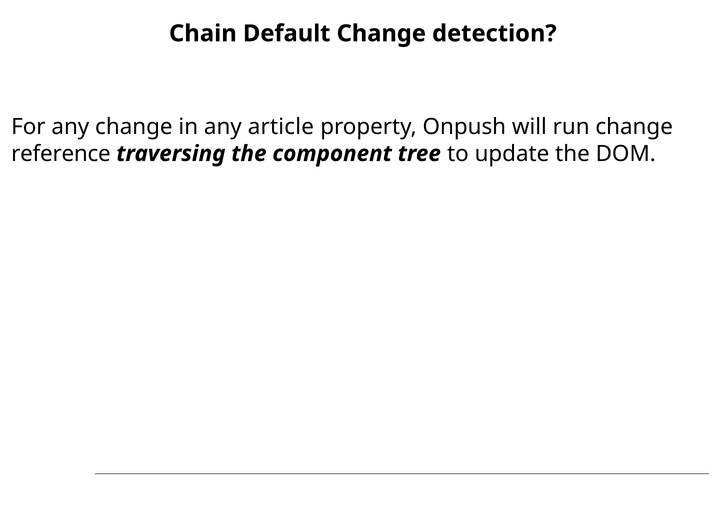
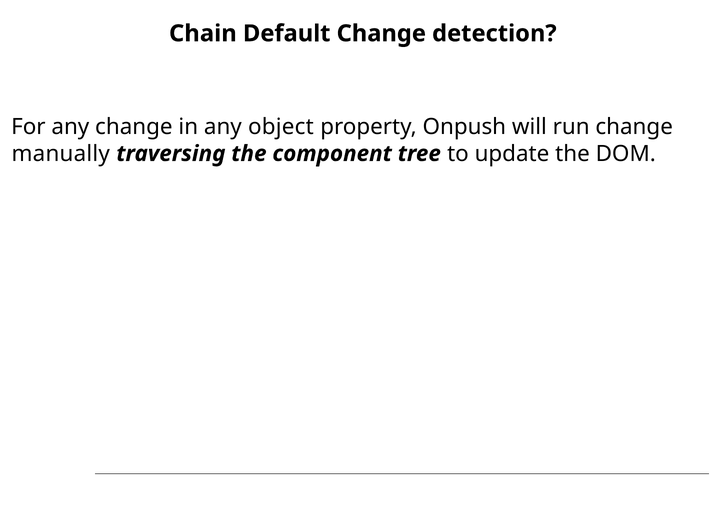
article: article -> object
reference: reference -> manually
